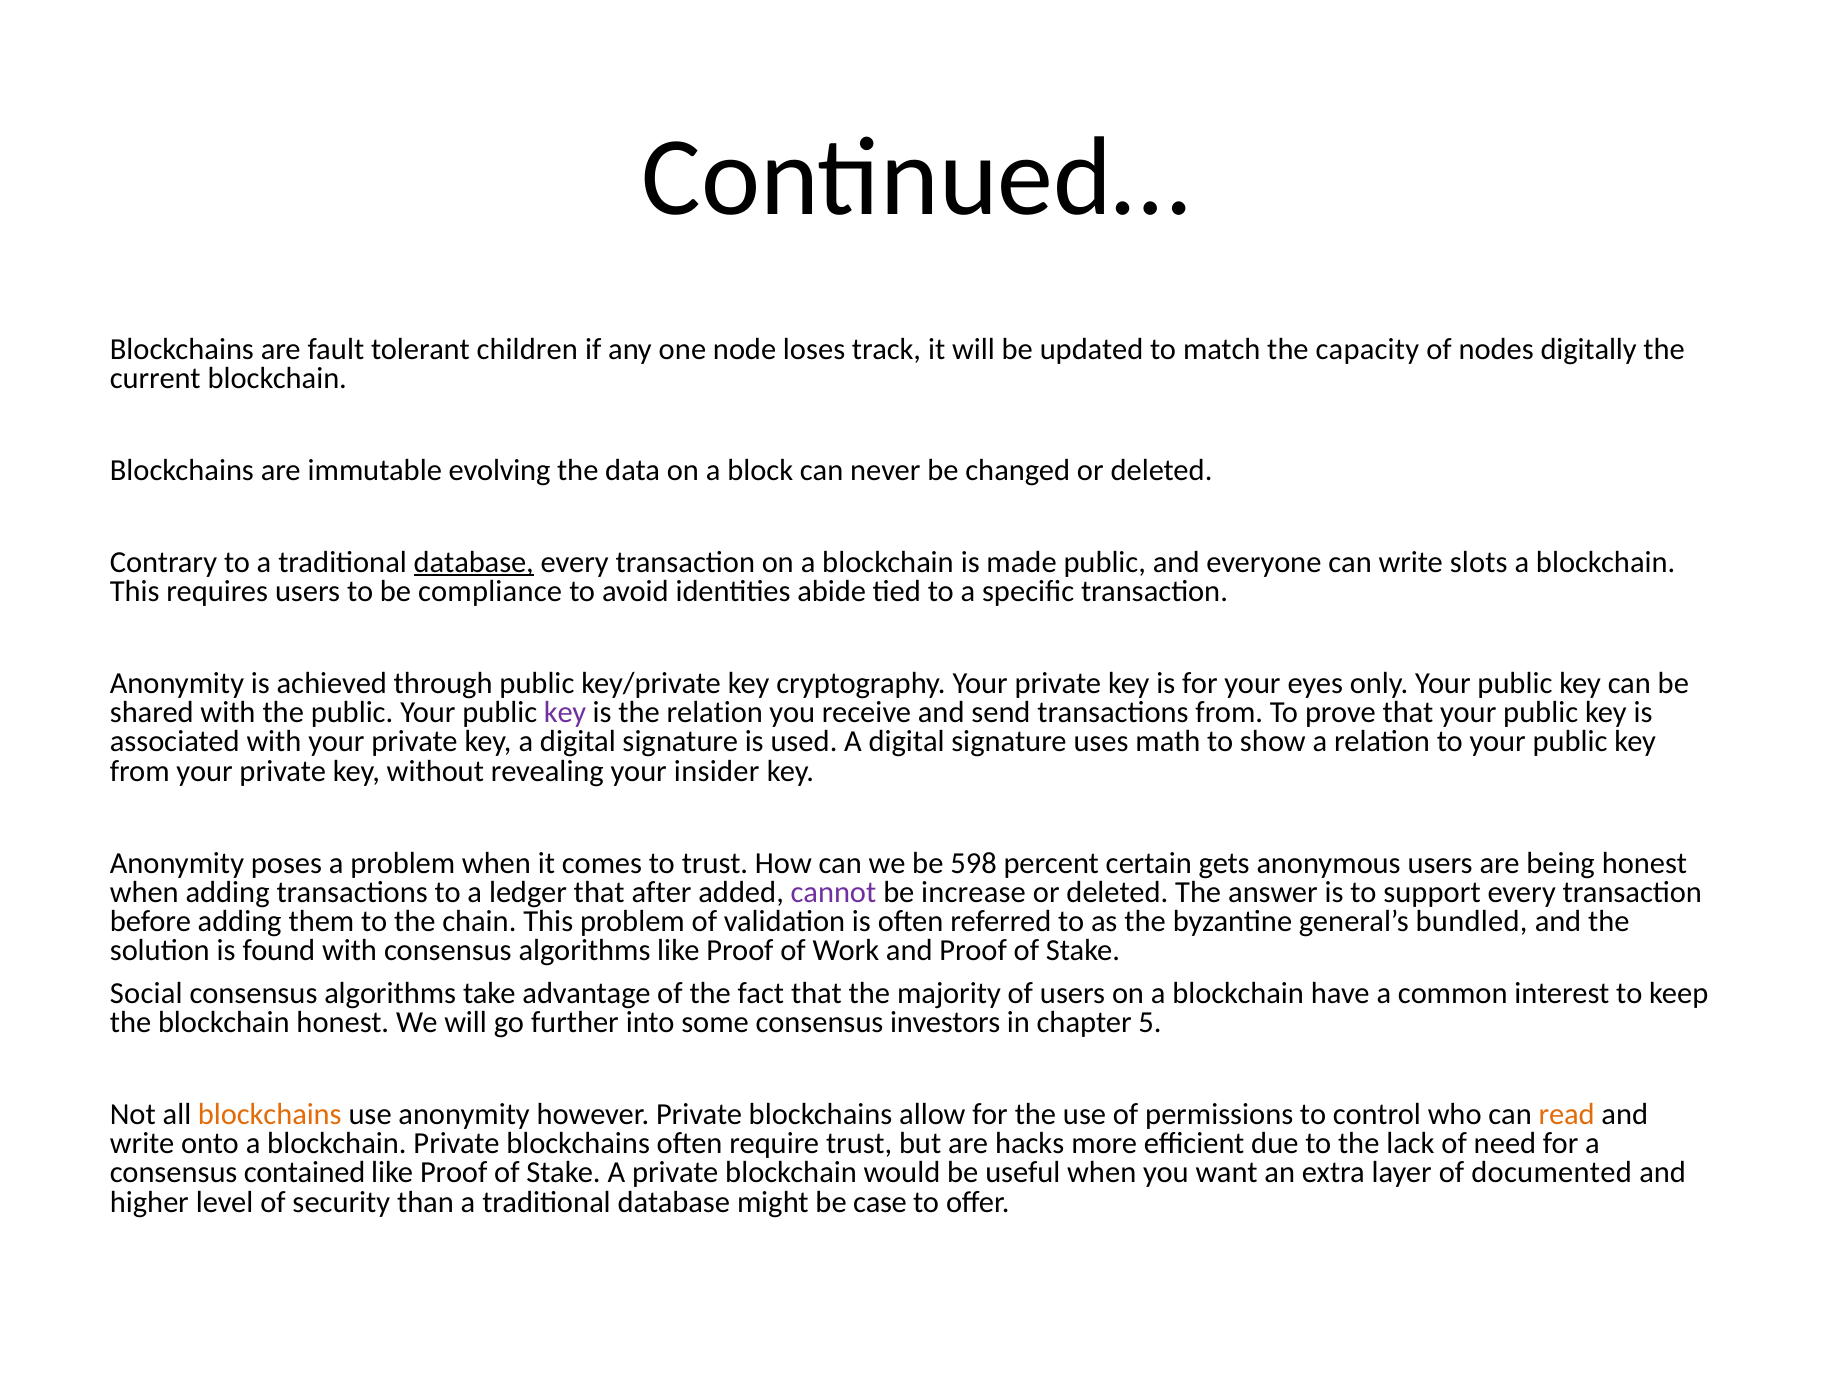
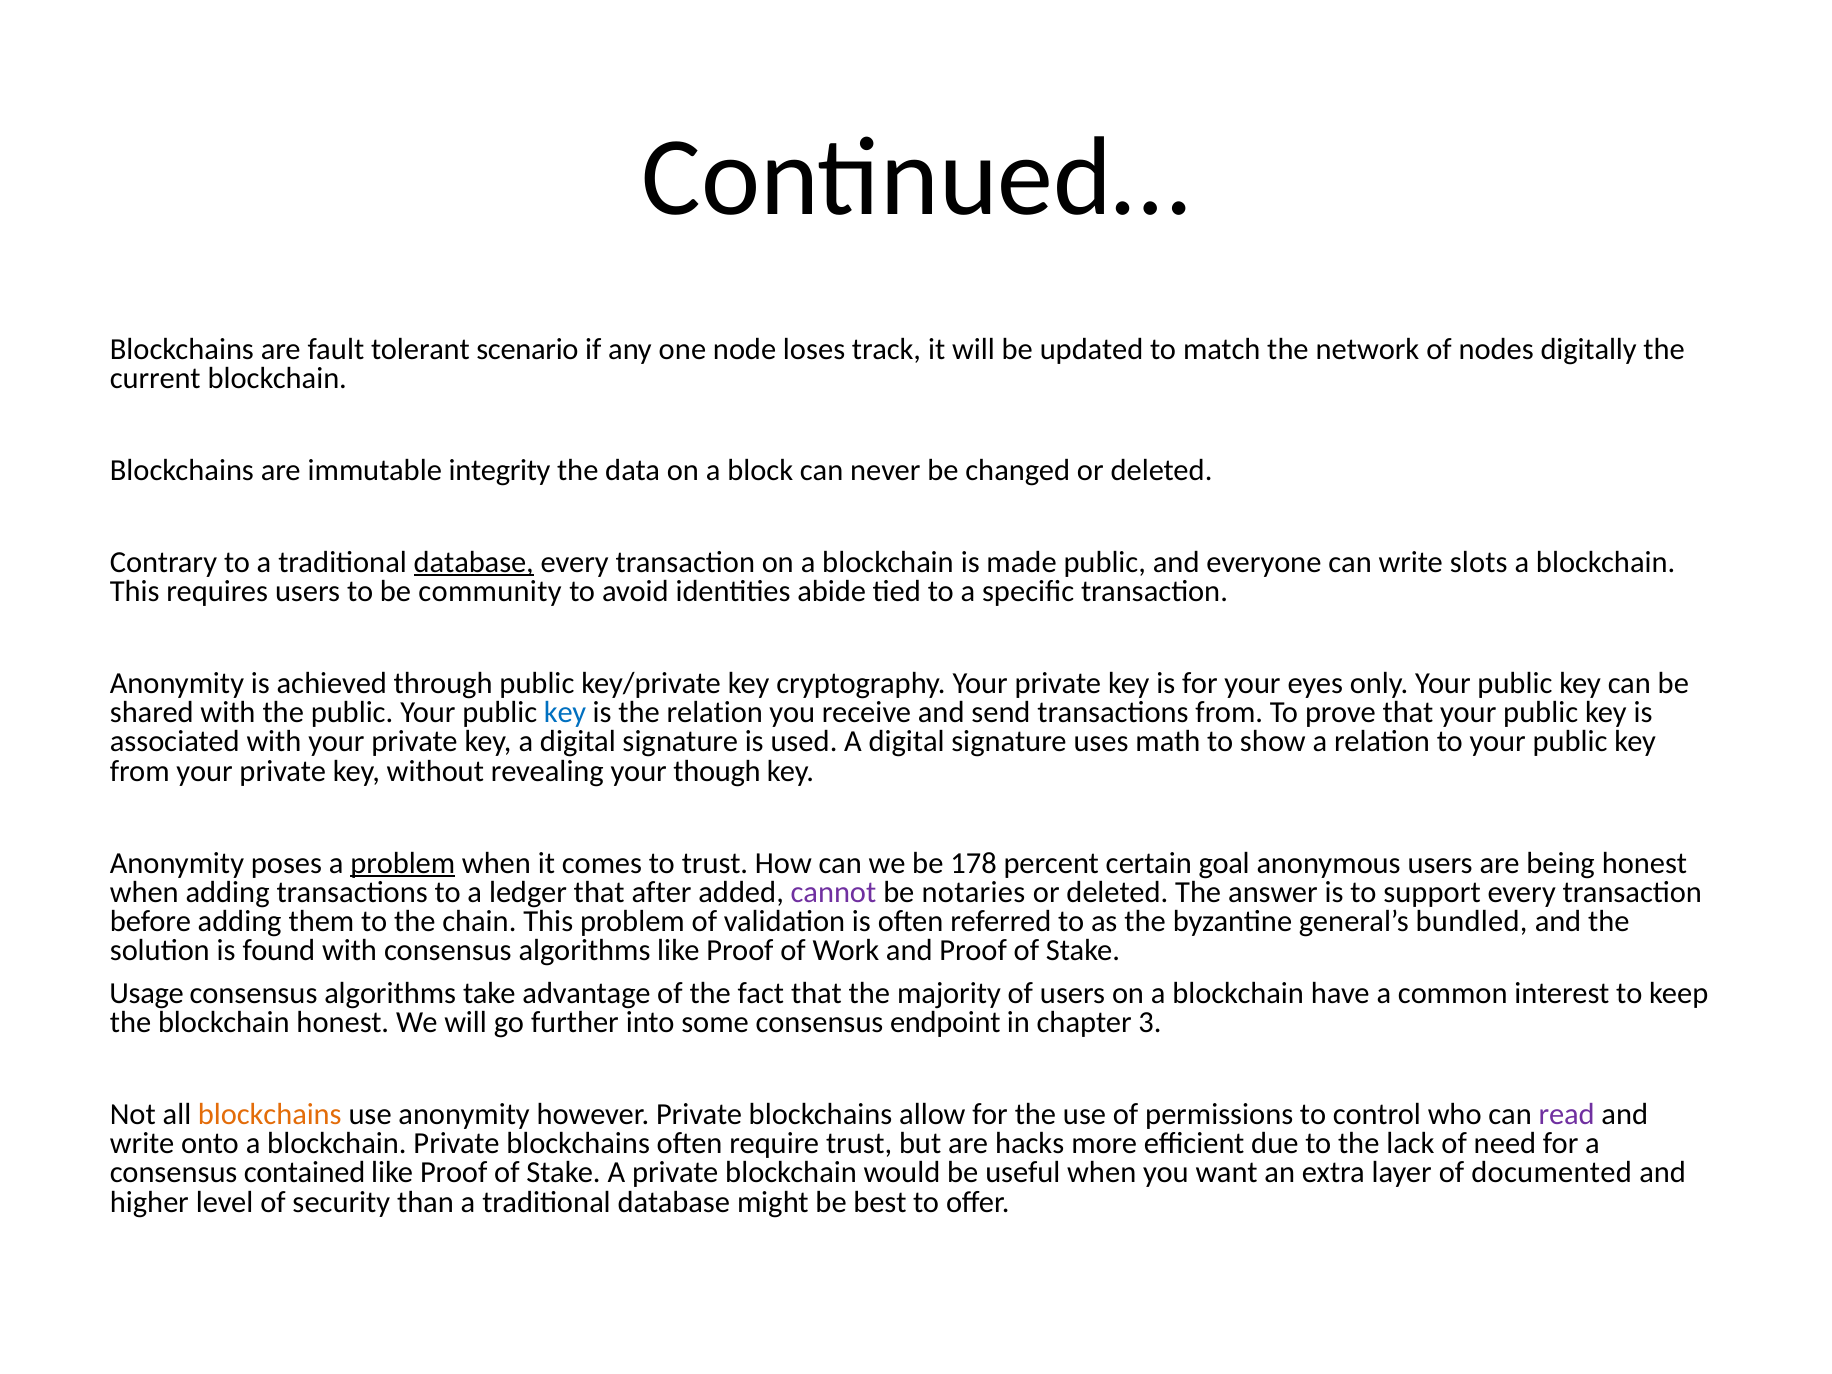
children: children -> scenario
capacity: capacity -> network
evolving: evolving -> integrity
compliance: compliance -> community
key at (565, 712) colour: purple -> blue
insider: insider -> though
problem at (403, 863) underline: none -> present
598: 598 -> 178
gets: gets -> goal
increase: increase -> notaries
Social: Social -> Usage
investors: investors -> endpoint
5: 5 -> 3
read colour: orange -> purple
case: case -> best
